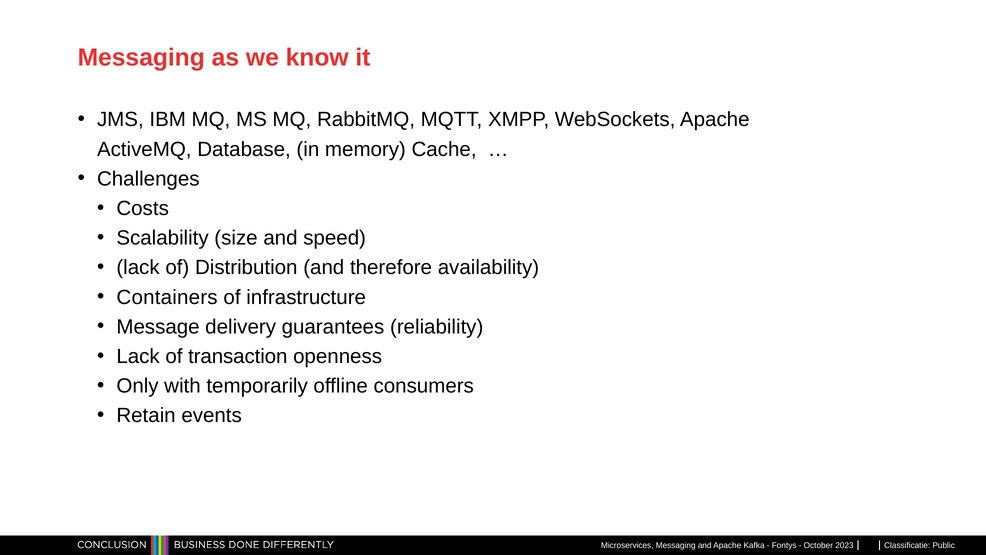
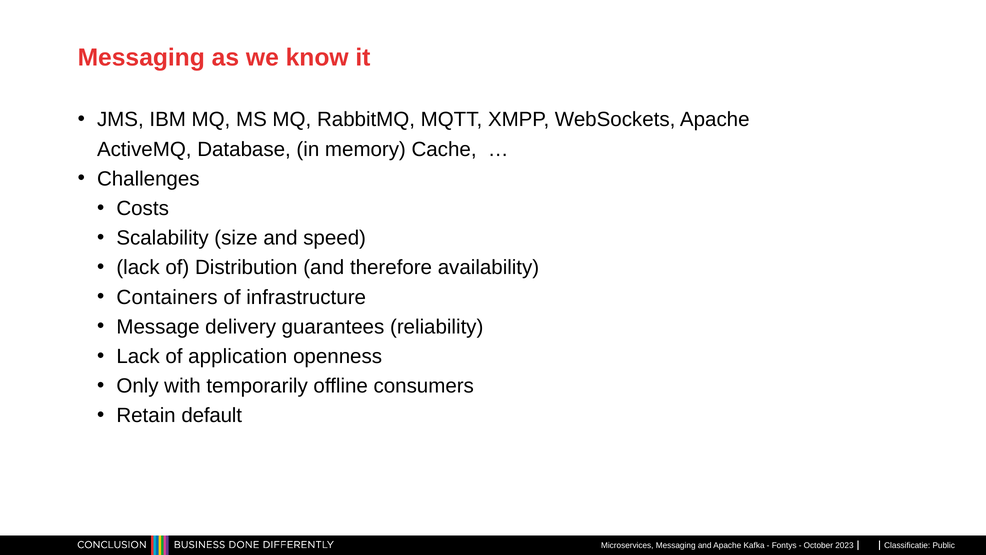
transaction: transaction -> application
events: events -> default
